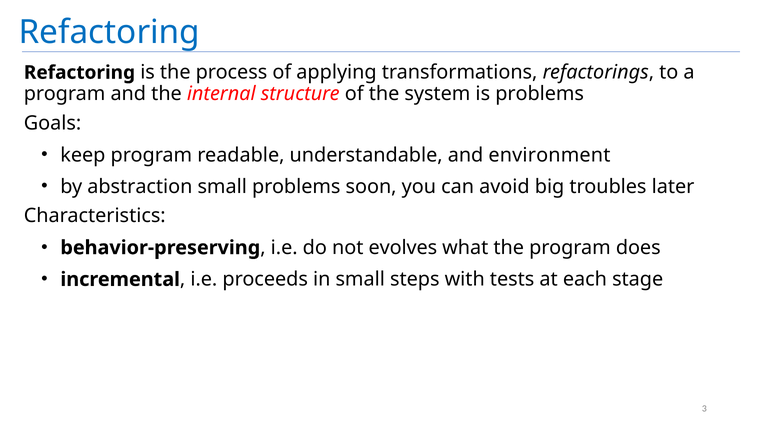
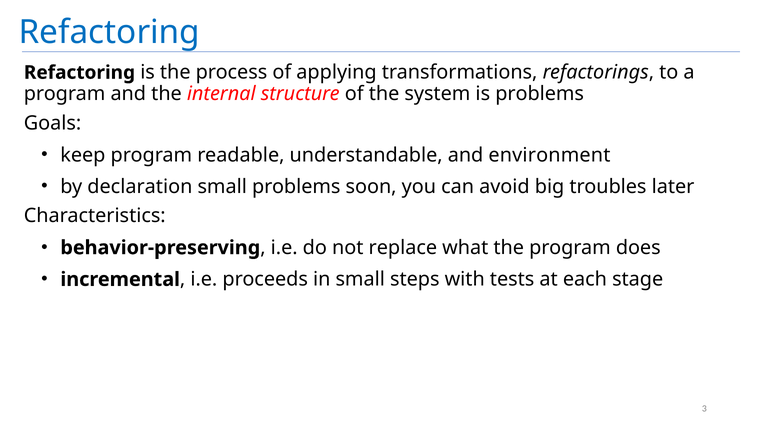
abstraction: abstraction -> declaration
evolves: evolves -> replace
